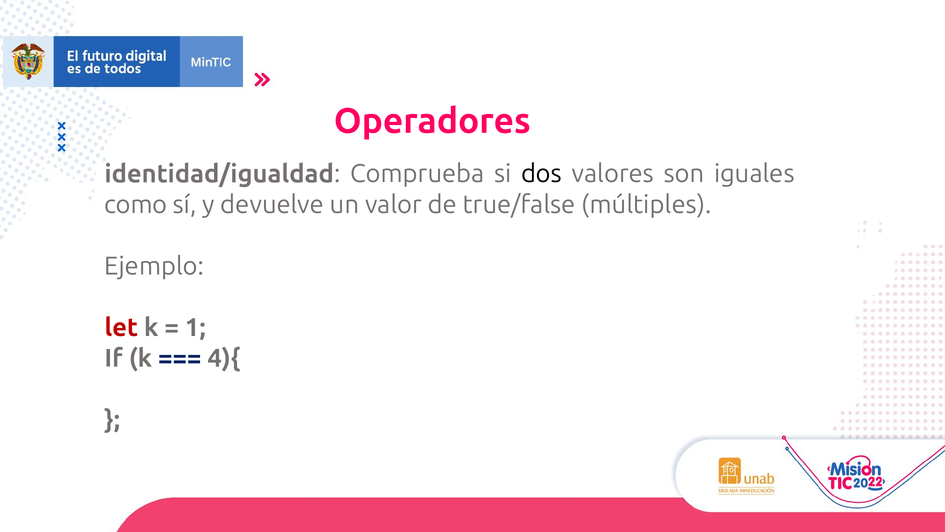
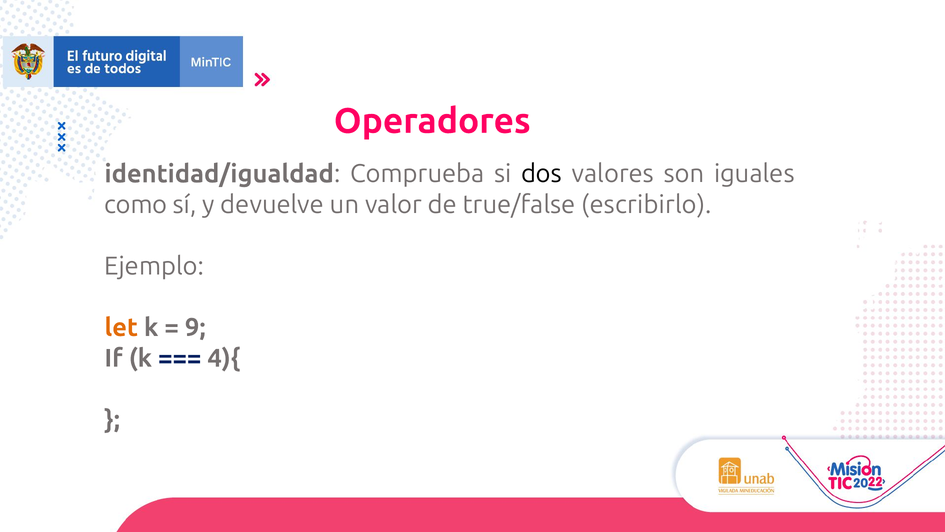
múltiples: múltiples -> escribirlo
let colour: red -> orange
1: 1 -> 9
